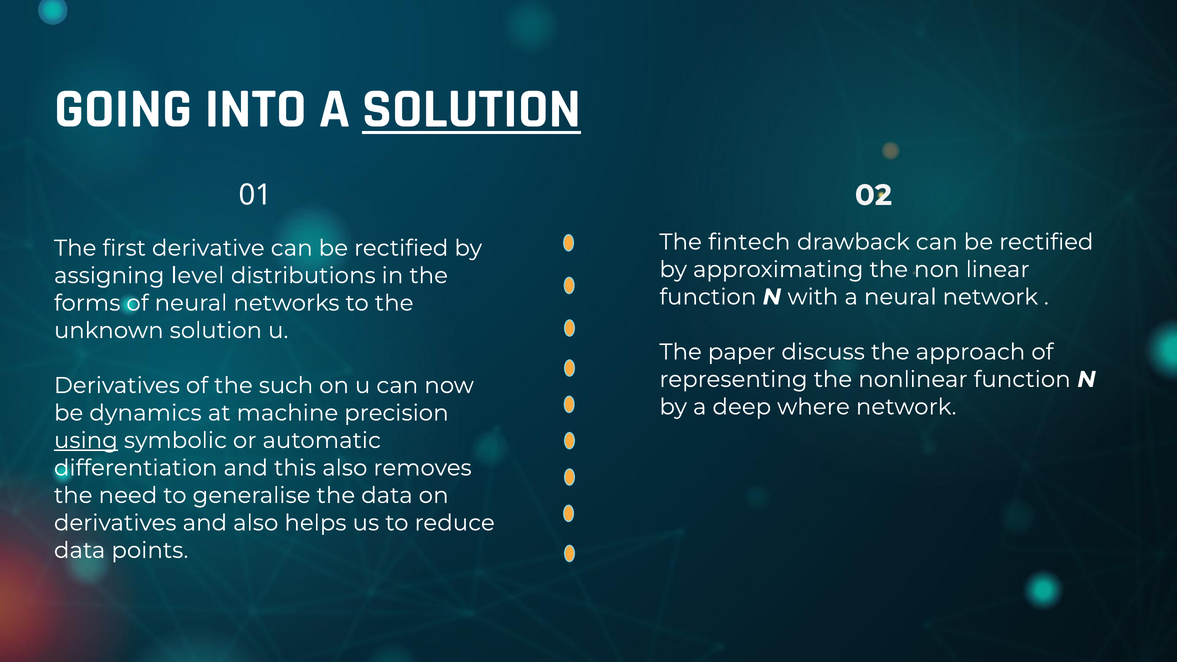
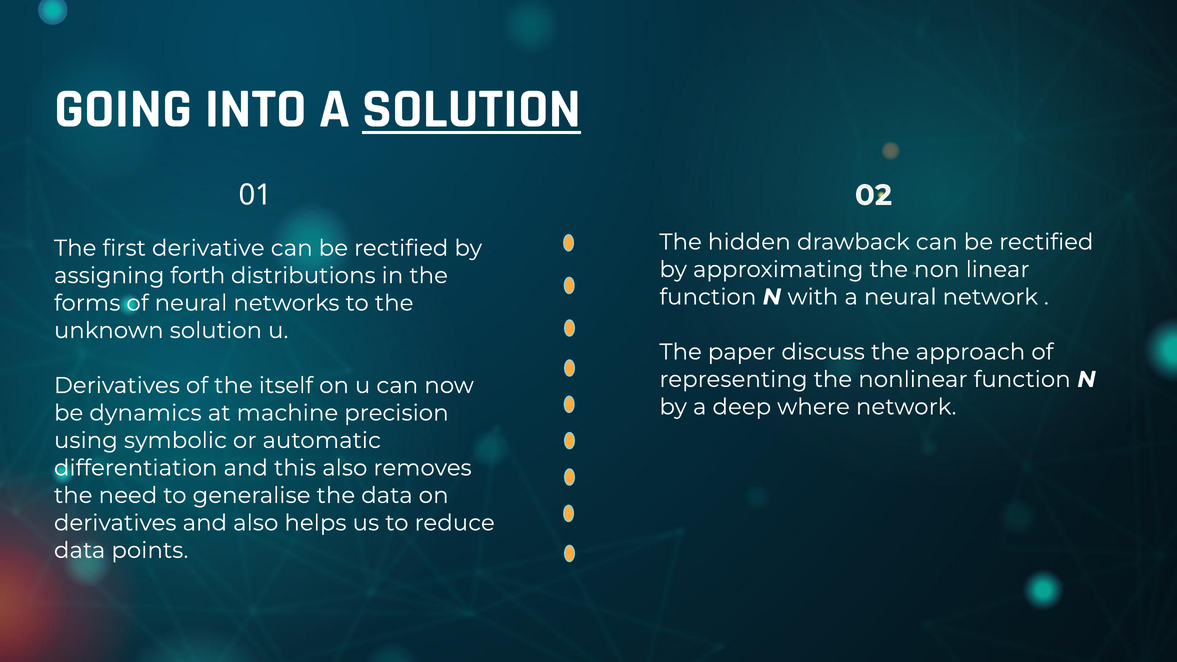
fintech: fintech -> hidden
level: level -> forth
such: such -> itself
using underline: present -> none
